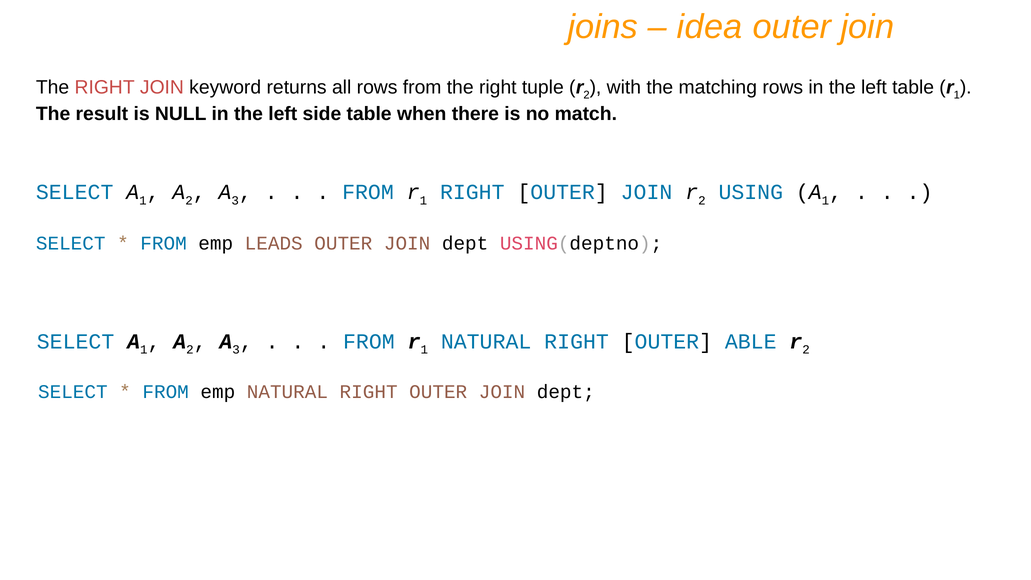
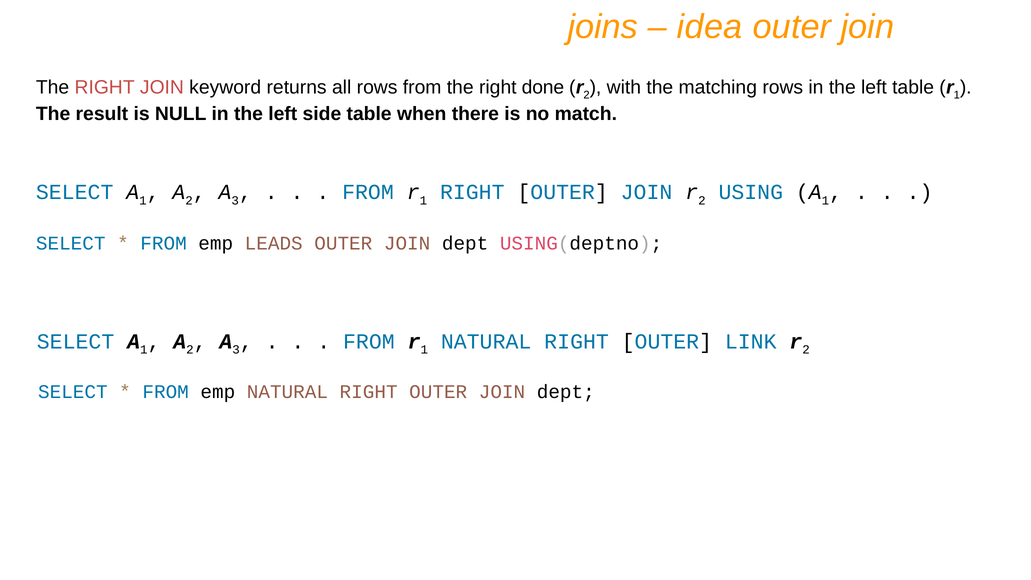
tuple: tuple -> done
ABLE: ABLE -> LINK
